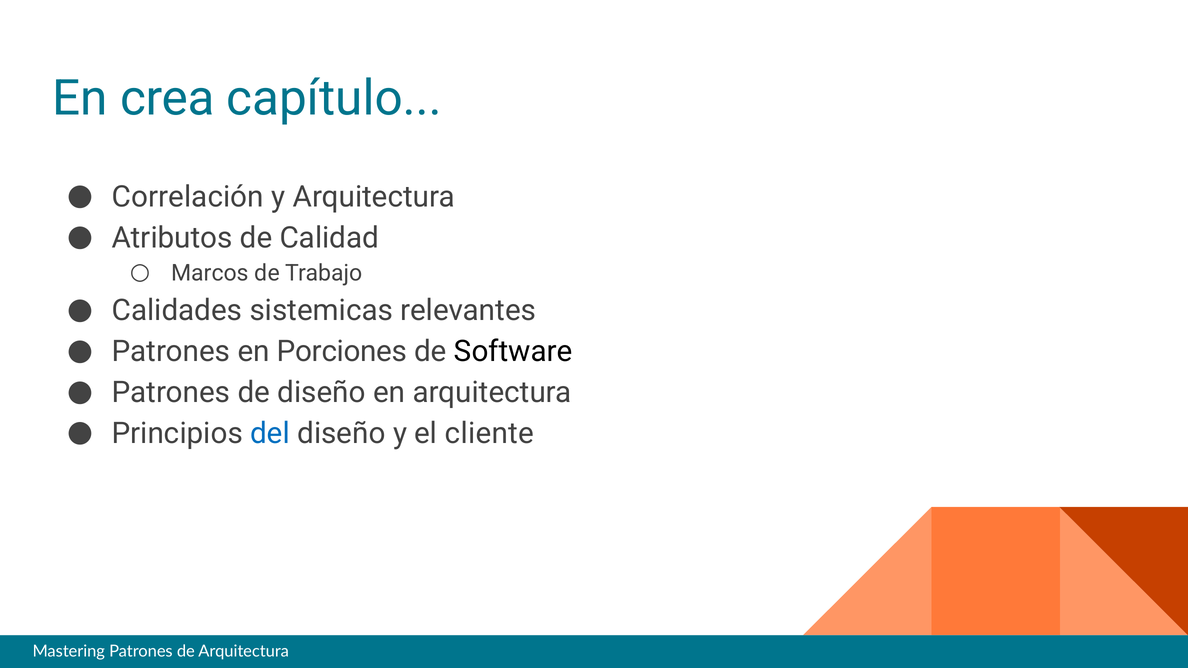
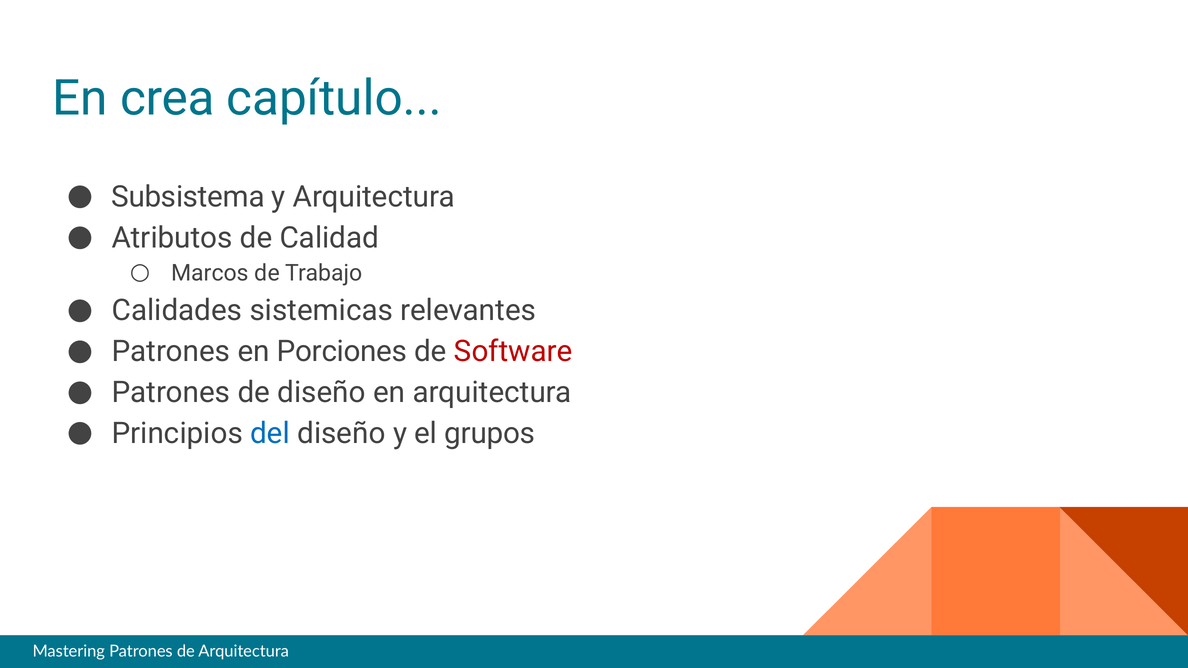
Correlación: Correlación -> Subsistema
Software colour: black -> red
cliente: cliente -> grupos
